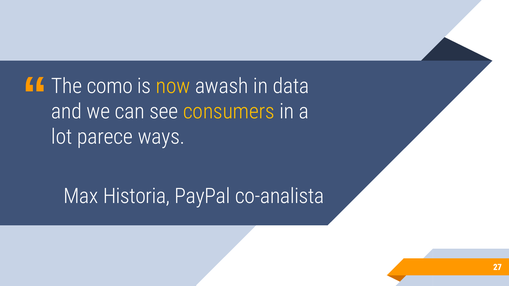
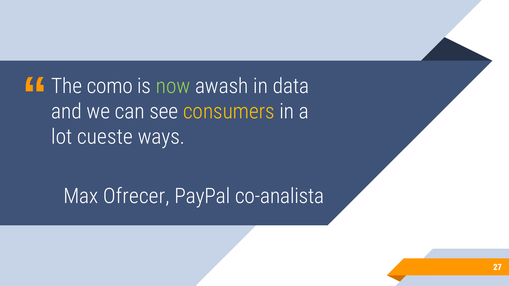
now colour: yellow -> light green
parece: parece -> cueste
Historia: Historia -> Ofrecer
